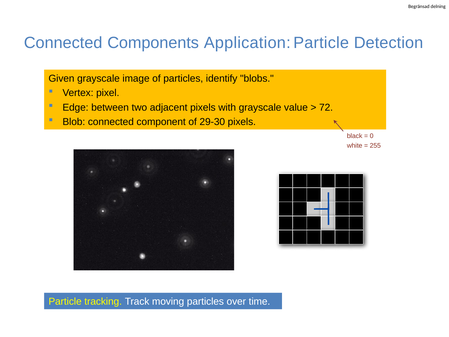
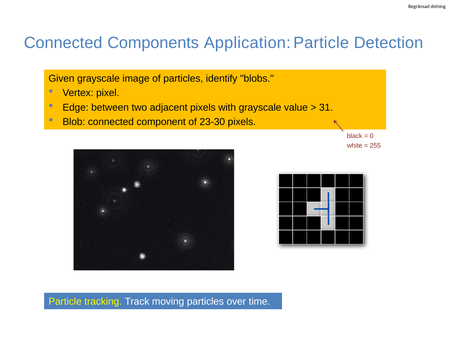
72: 72 -> 31
29-30: 29-30 -> 23-30
